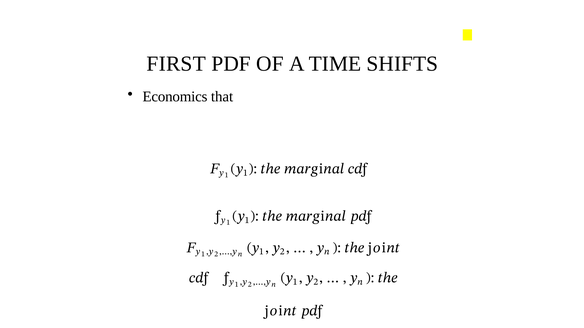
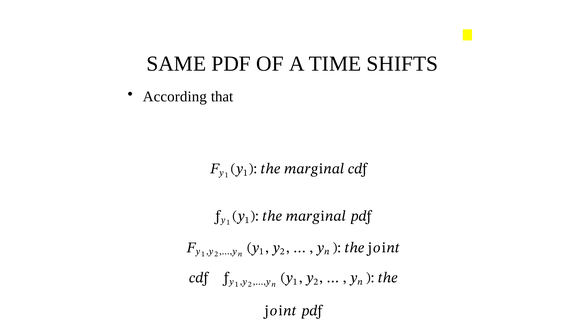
FIRST: FIRST -> SAME
Economics: Economics -> According
